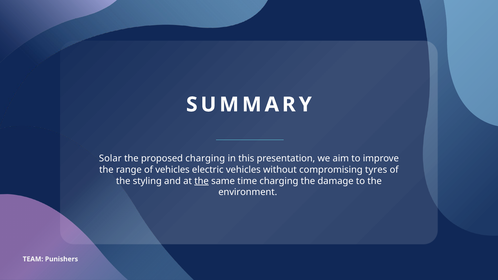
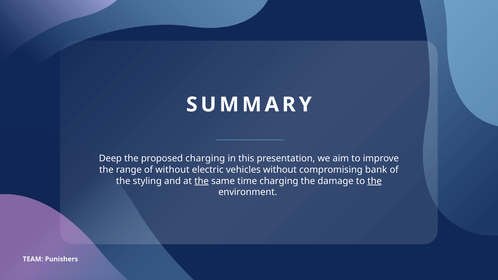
Solar: Solar -> Deep
of vehicles: vehicles -> without
tyres: tyres -> bank
the at (375, 181) underline: none -> present
